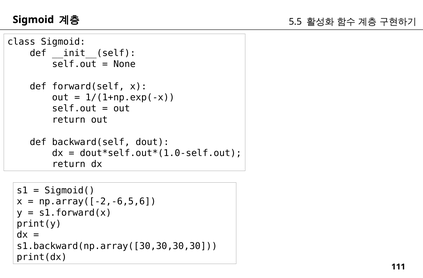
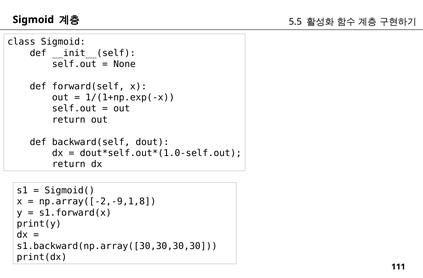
np.array([-2,-6,5,6: np.array([-2,-6,5,6 -> np.array([-2,-9,1,8
